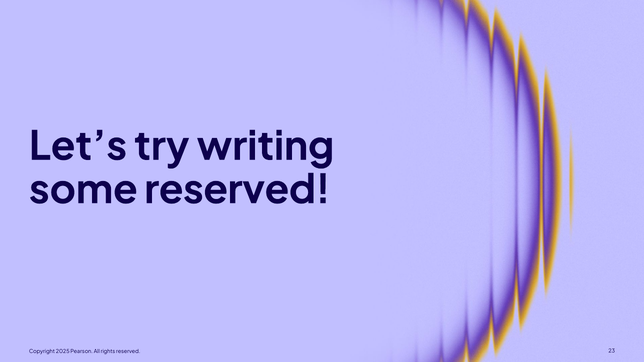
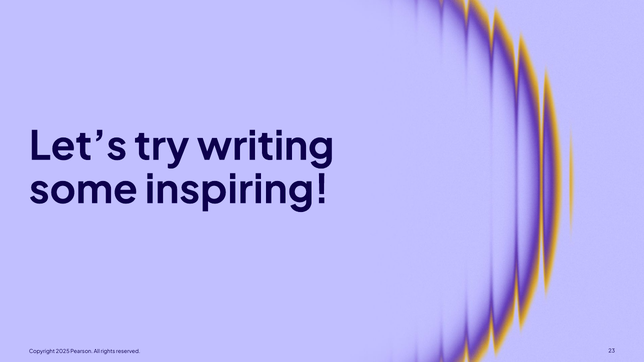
some reserved: reserved -> inspiring
